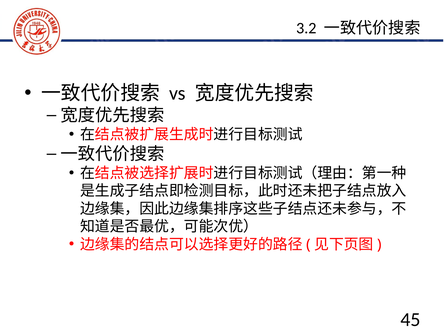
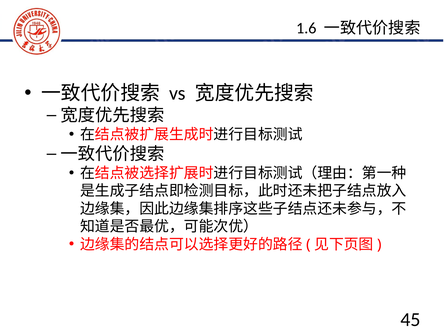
3.2: 3.2 -> 1.6
